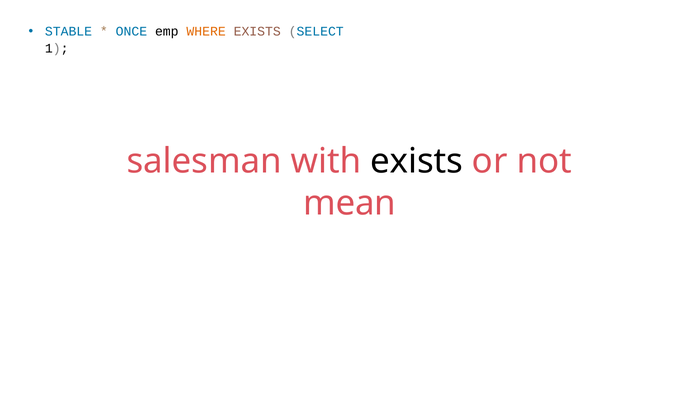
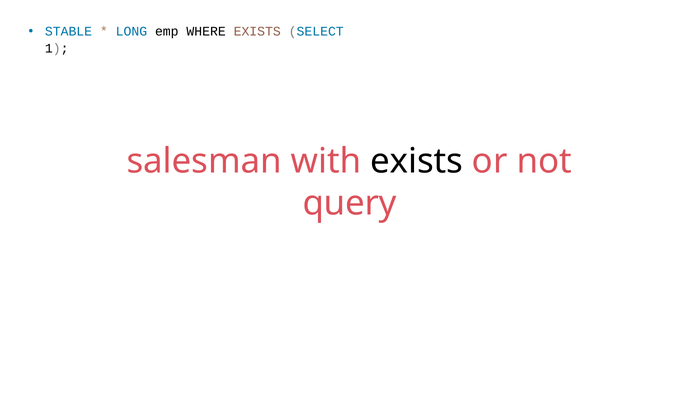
ONCE: ONCE -> LONG
WHERE colour: orange -> black
mean: mean -> query
